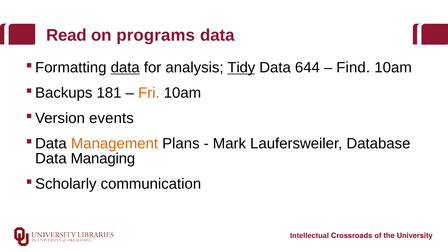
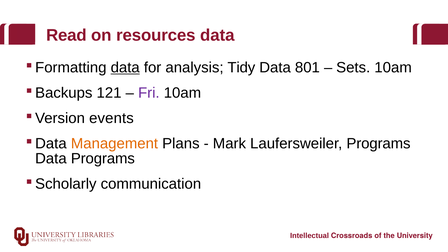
programs: programs -> resources
Tidy underline: present -> none
644: 644 -> 801
Find: Find -> Sets
181: 181 -> 121
Fri colour: orange -> purple
Laufersweiler Database: Database -> Programs
Data Managing: Managing -> Programs
